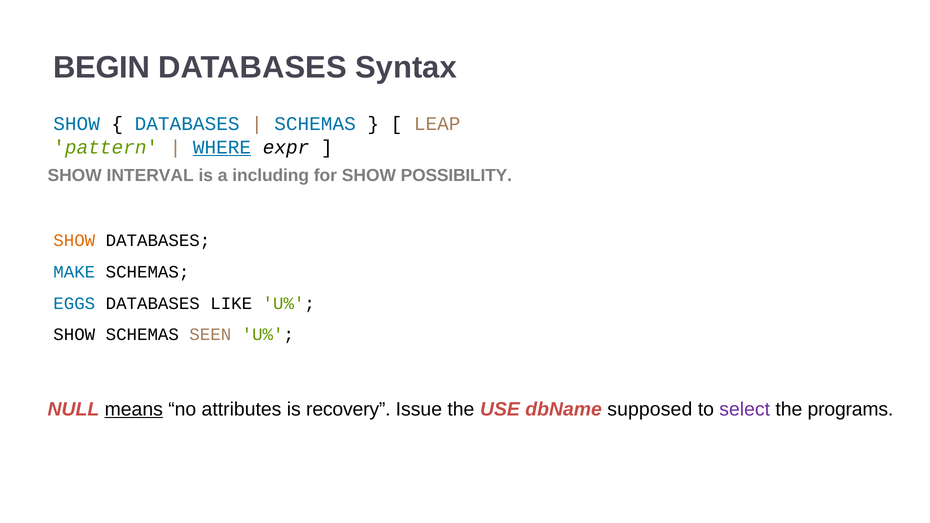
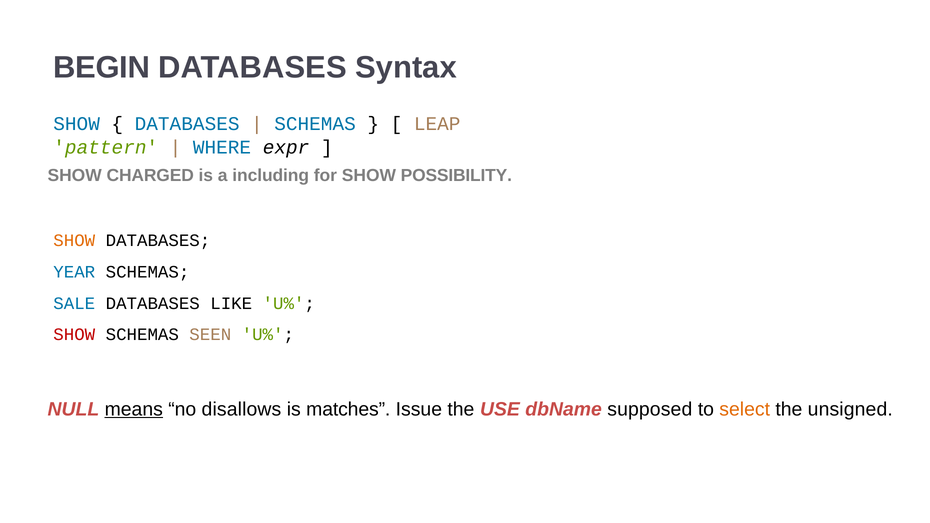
WHERE underline: present -> none
INTERVAL: INTERVAL -> CHARGED
MAKE: MAKE -> YEAR
EGGS: EGGS -> SALE
SHOW at (74, 335) colour: black -> red
attributes: attributes -> disallows
recovery: recovery -> matches
select colour: purple -> orange
programs: programs -> unsigned
